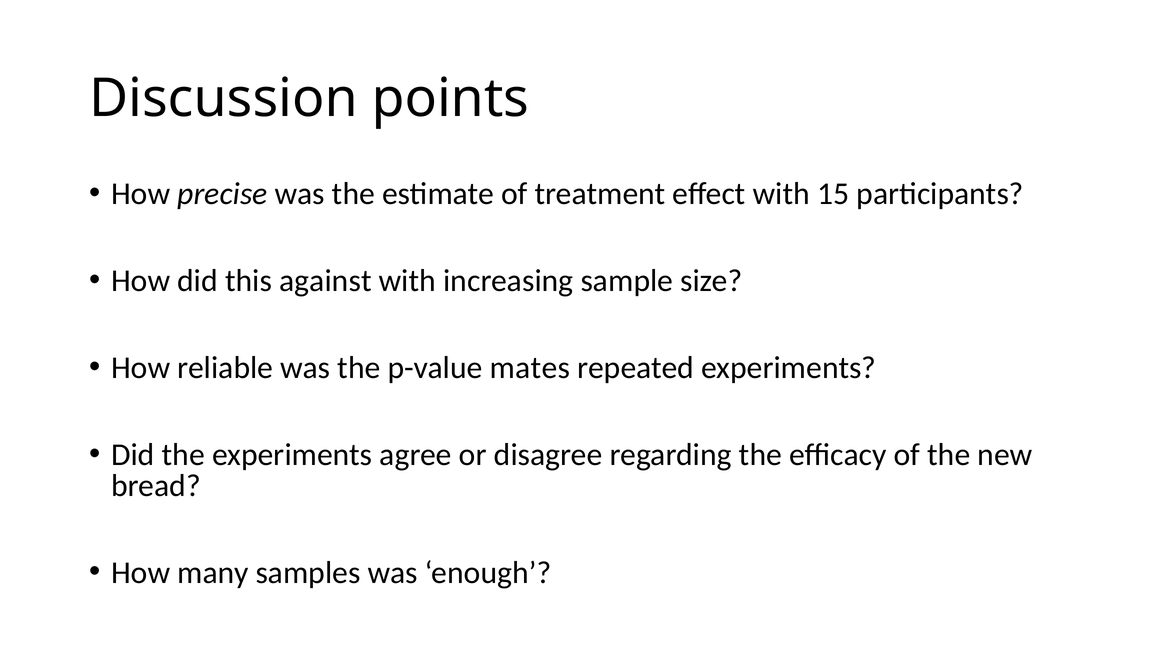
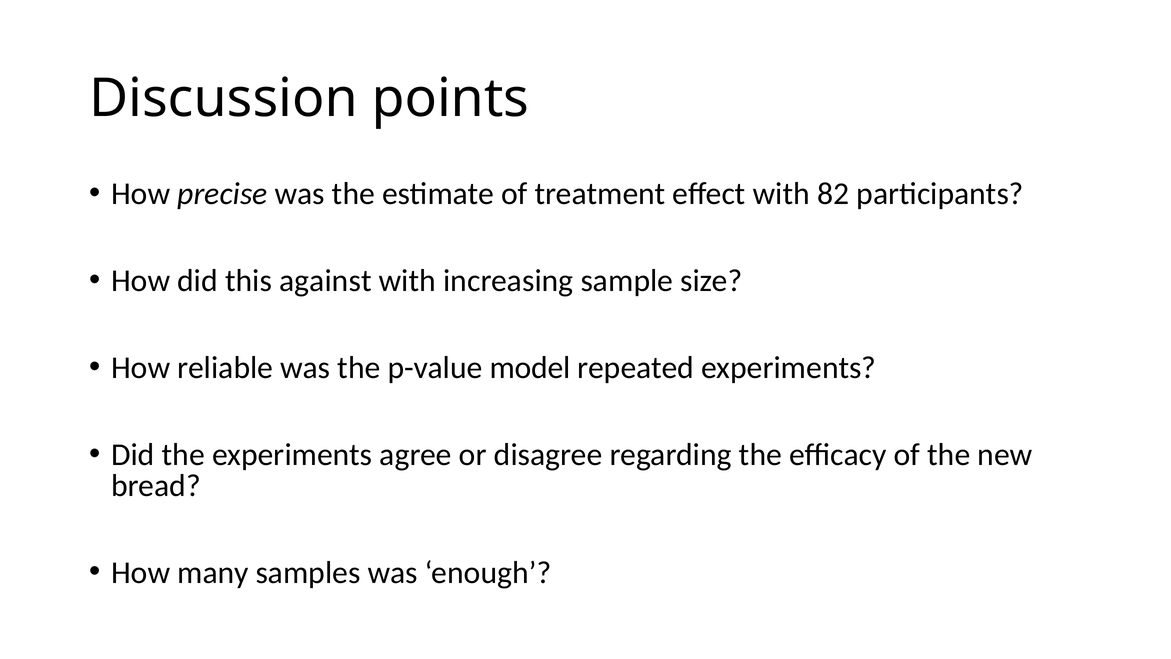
15: 15 -> 82
mates: mates -> model
